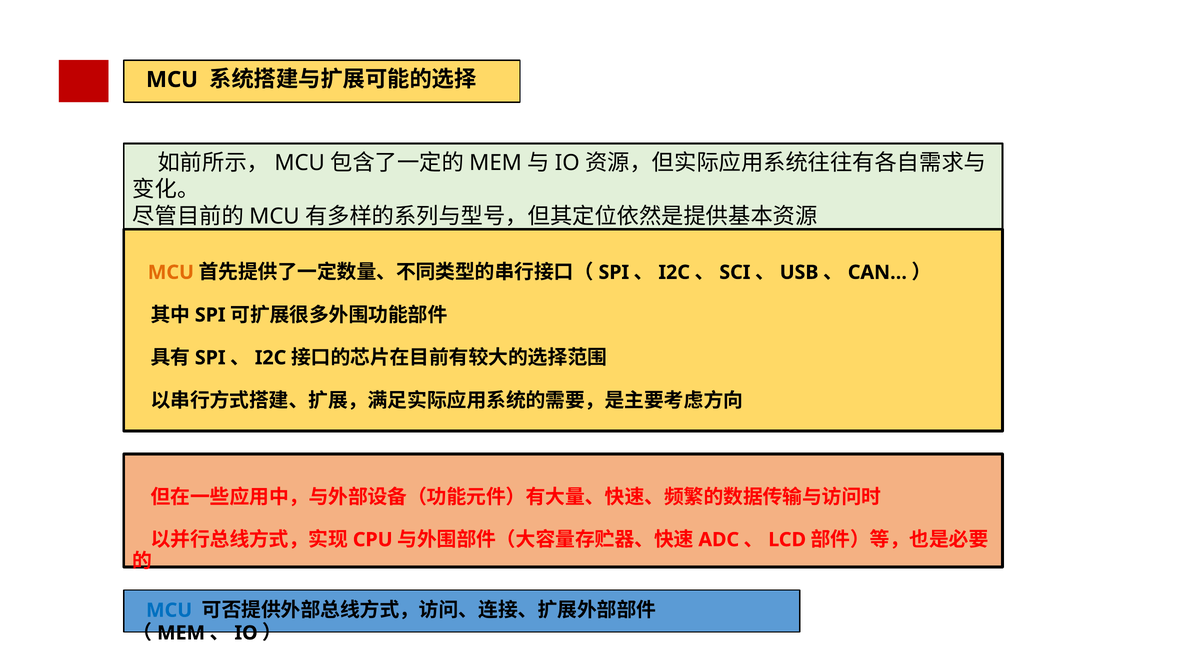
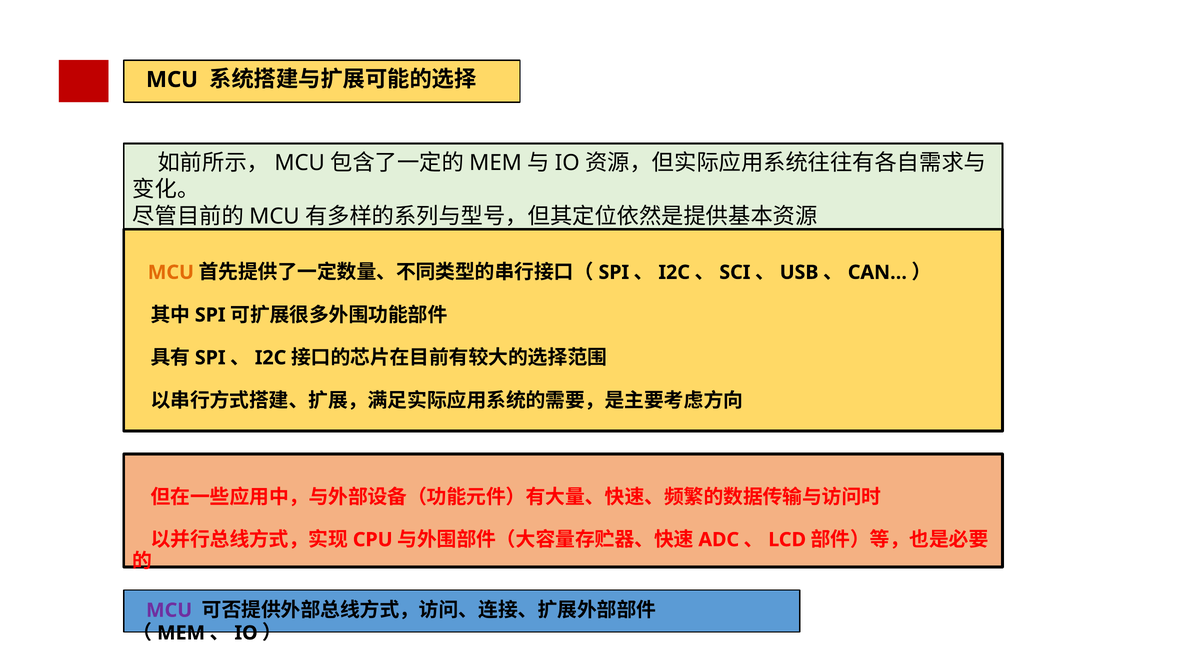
MCU at (169, 611) colour: blue -> purple
